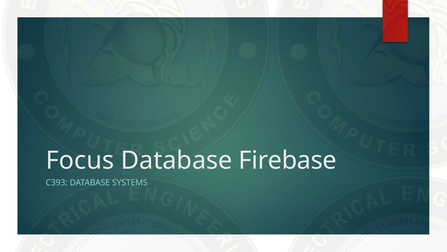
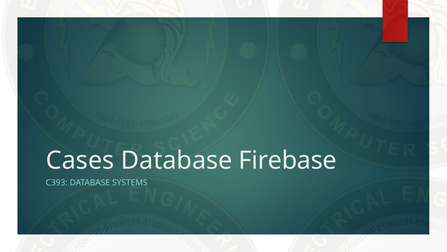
Focus: Focus -> Cases
